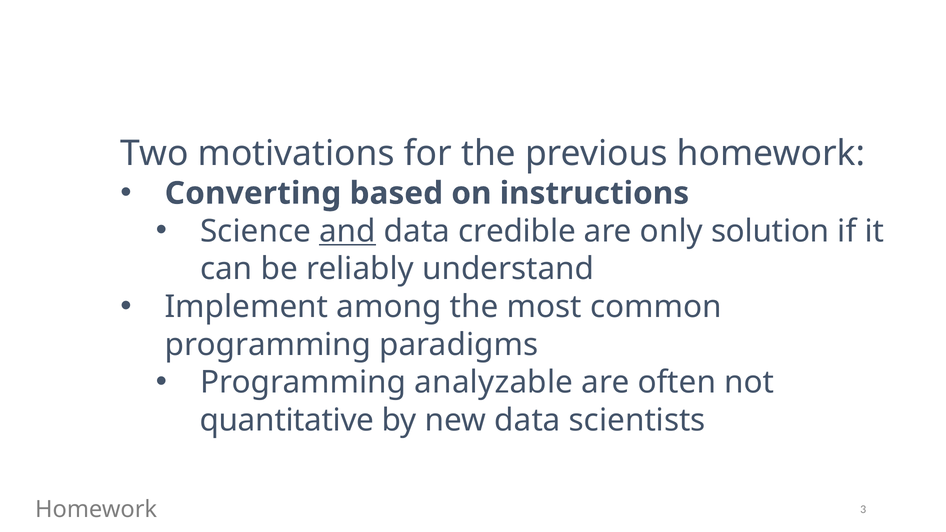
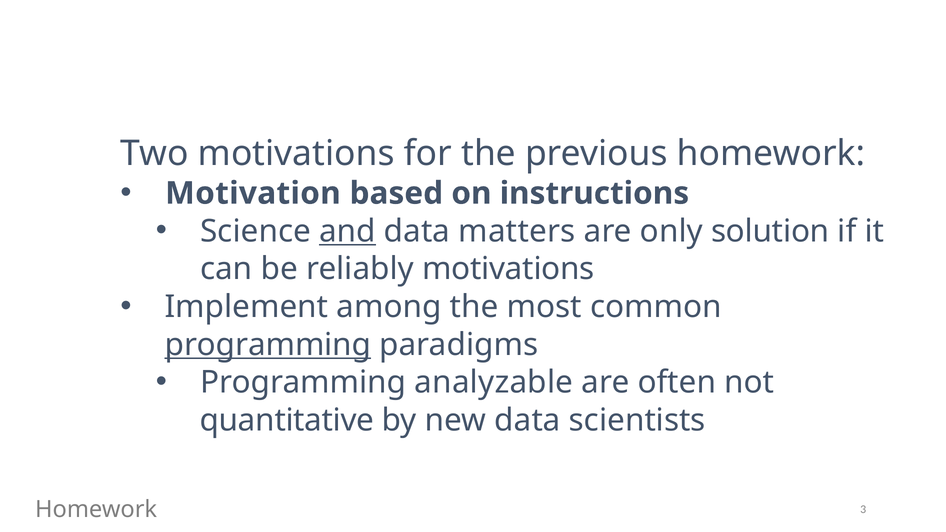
Converting: Converting -> Motivation
credible: credible -> matters
reliably understand: understand -> motivations
programming at (268, 345) underline: none -> present
